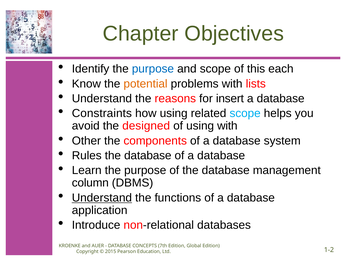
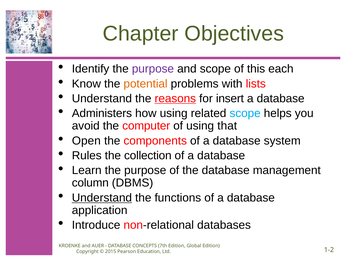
purpose at (153, 69) colour: blue -> purple
reasons underline: none -> present
Constraints: Constraints -> Administers
designed: designed -> computer
using with: with -> that
Other: Other -> Open
database at (148, 156): database -> collection
